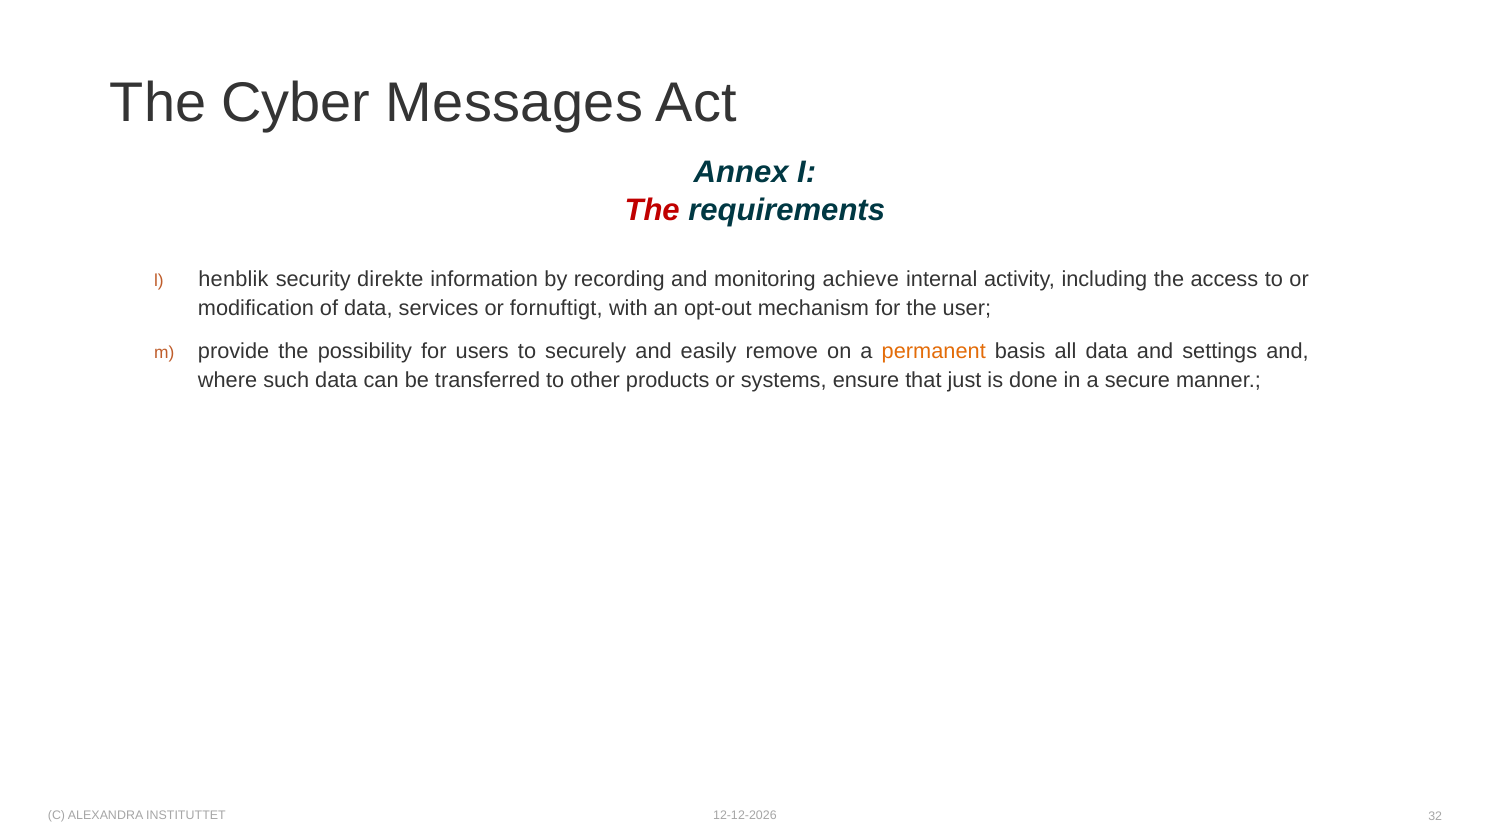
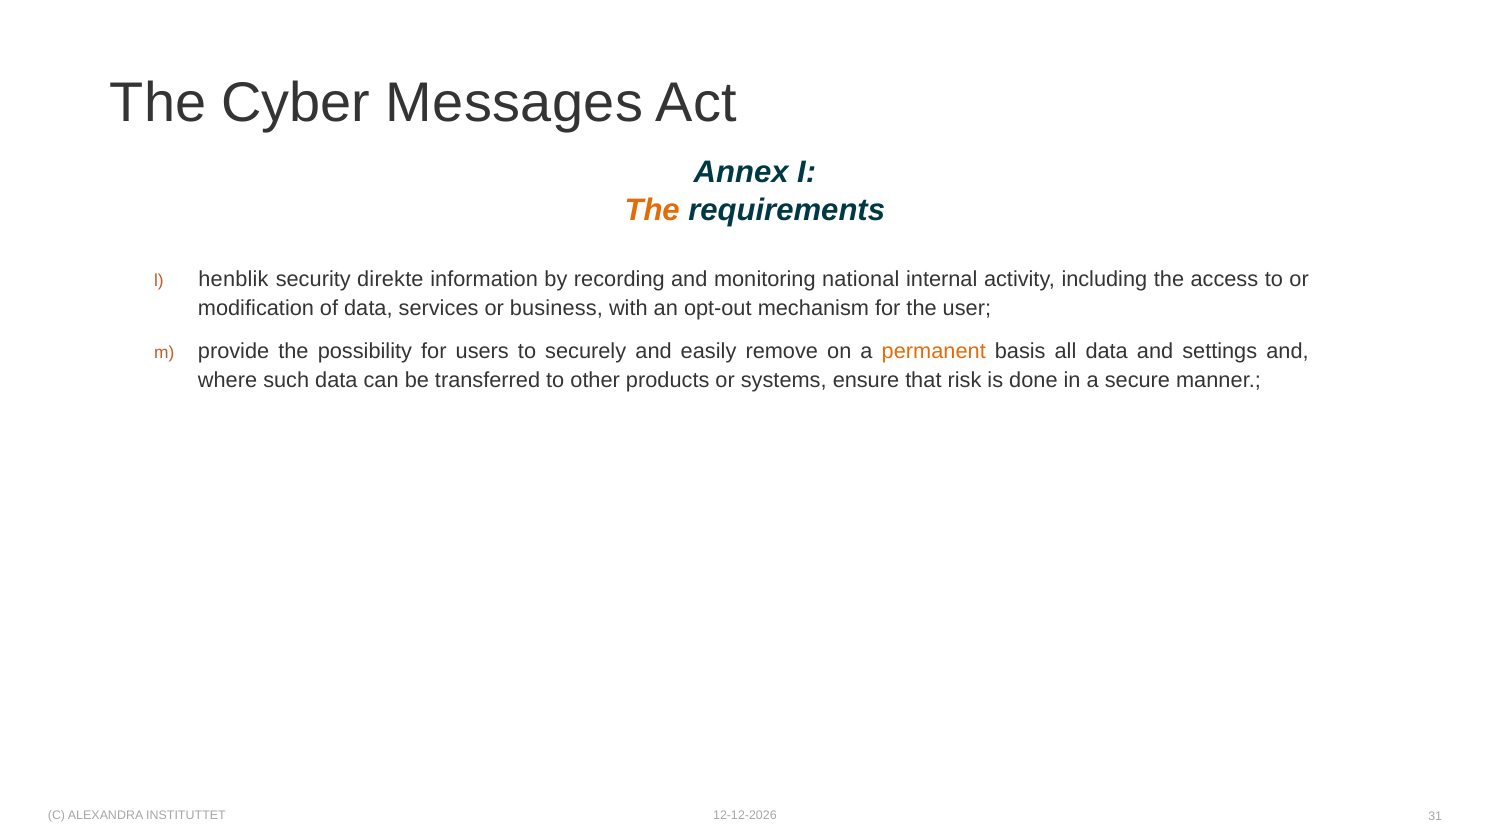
The at (652, 210) colour: red -> orange
achieve: achieve -> national
fornuftigt: fornuftigt -> business
just: just -> risk
32: 32 -> 31
